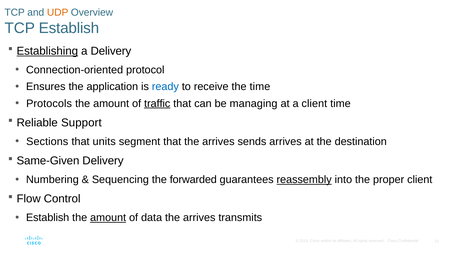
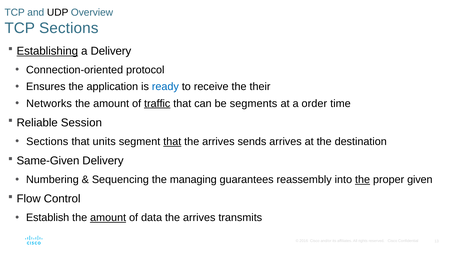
UDP colour: orange -> black
TCP Establish: Establish -> Sections
the time: time -> their
Protocols: Protocols -> Networks
managing: managing -> segments
a client: client -> order
Support: Support -> Session
that at (172, 141) underline: none -> present
forwarded: forwarded -> managing
reassembly underline: present -> none
the at (363, 179) underline: none -> present
proper client: client -> given
